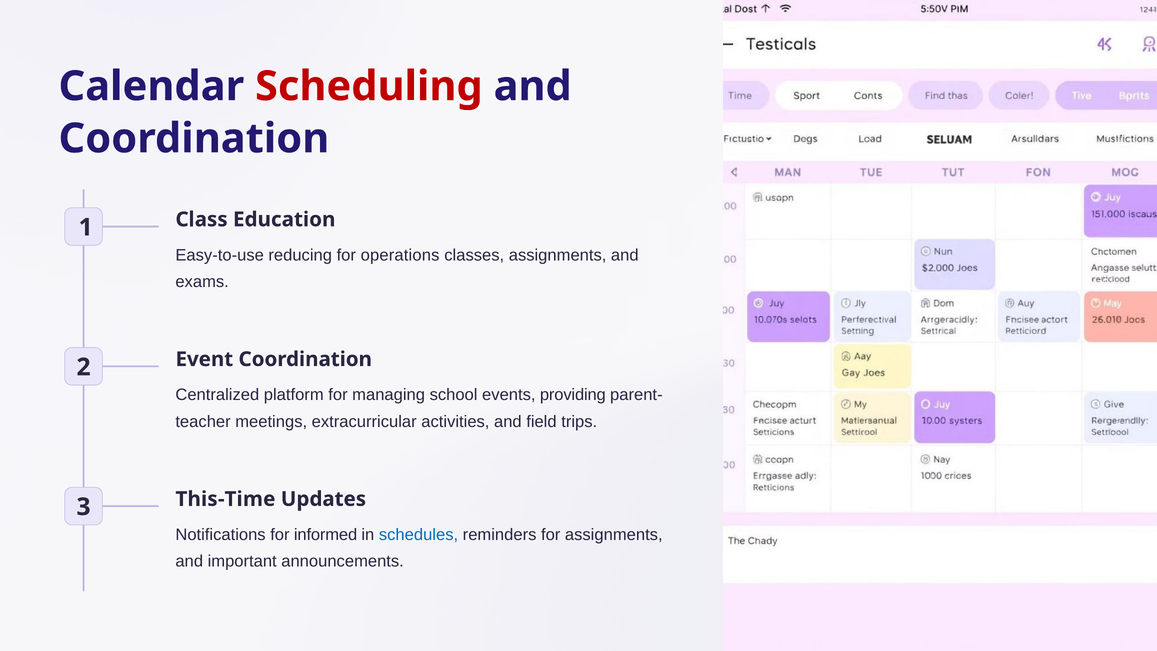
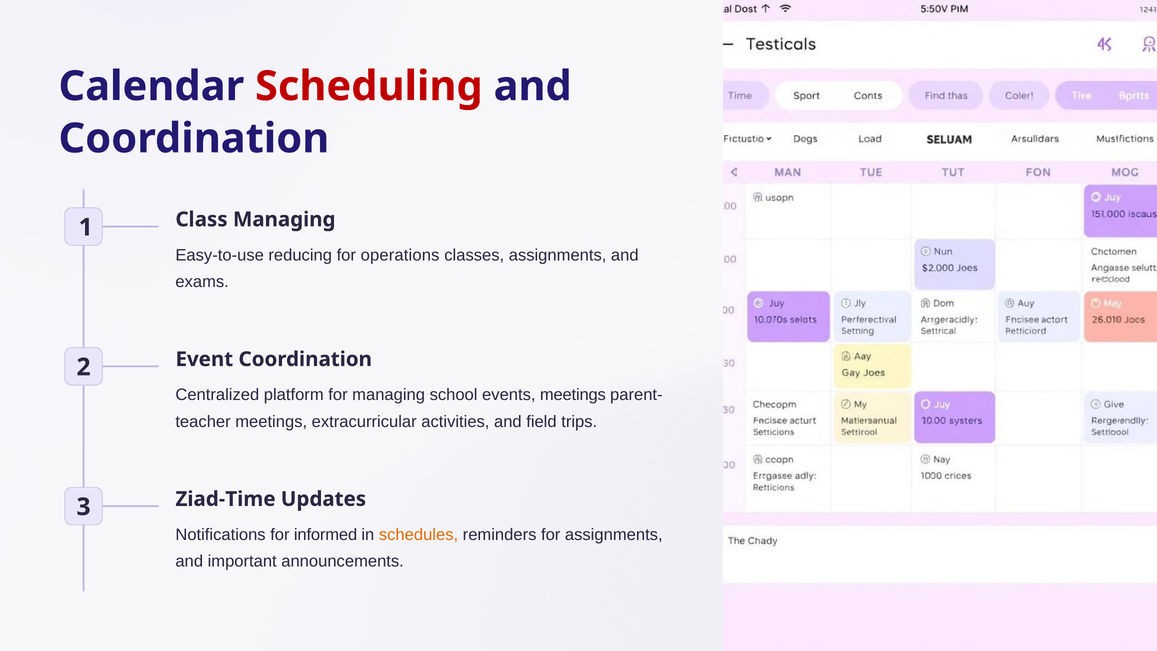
Class Education: Education -> Managing
events providing: providing -> meetings
This-Time: This-Time -> Ziad-Time
schedules colour: blue -> orange
